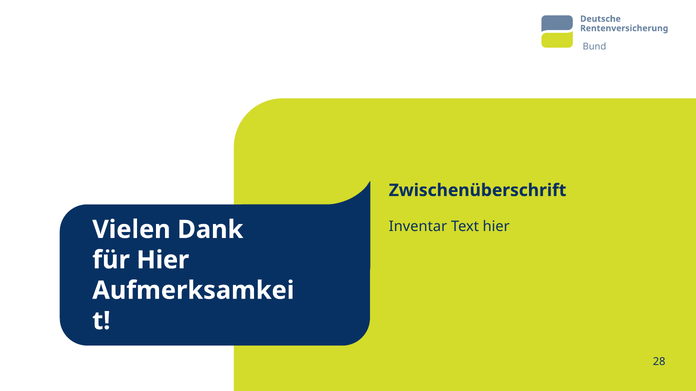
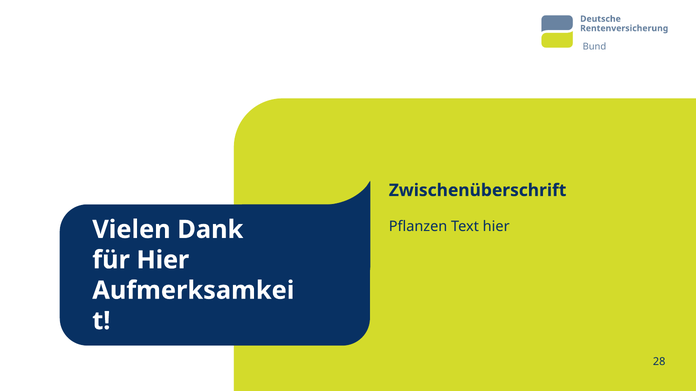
Inventar: Inventar -> Pflanzen
